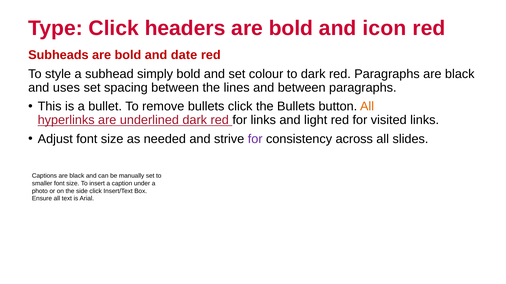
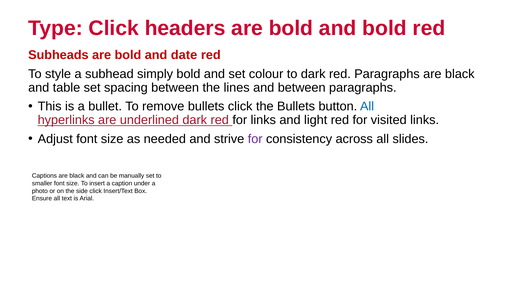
and icon: icon -> bold
uses: uses -> table
All at (367, 107) colour: orange -> blue
